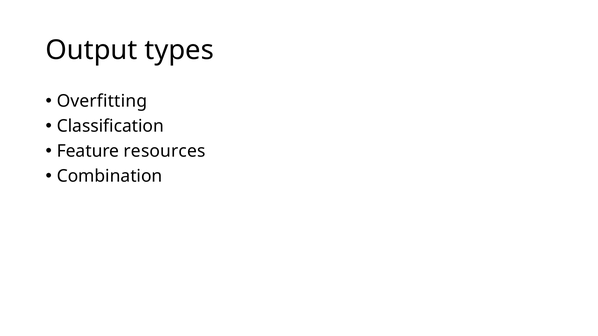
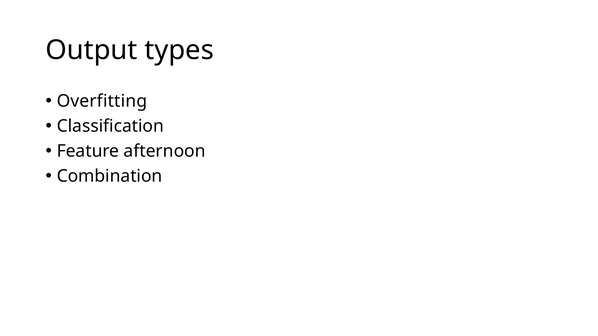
resources: resources -> afternoon
